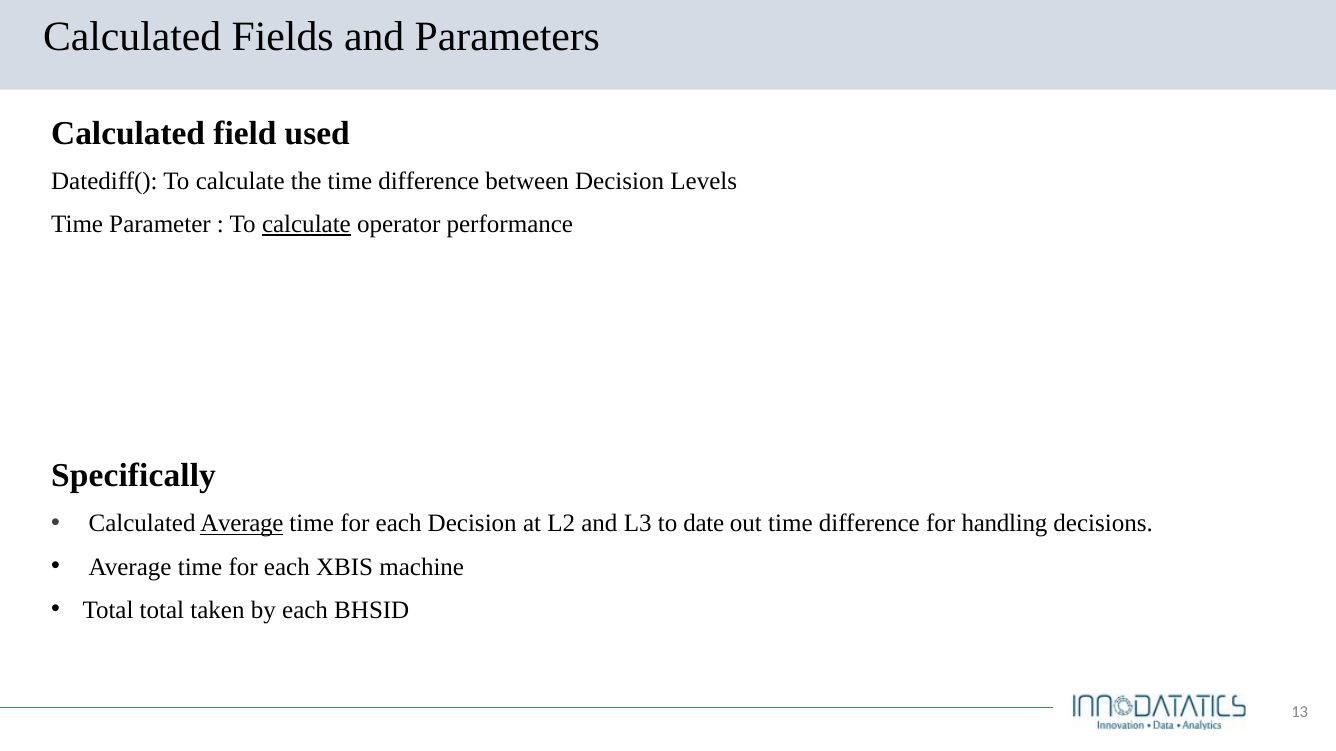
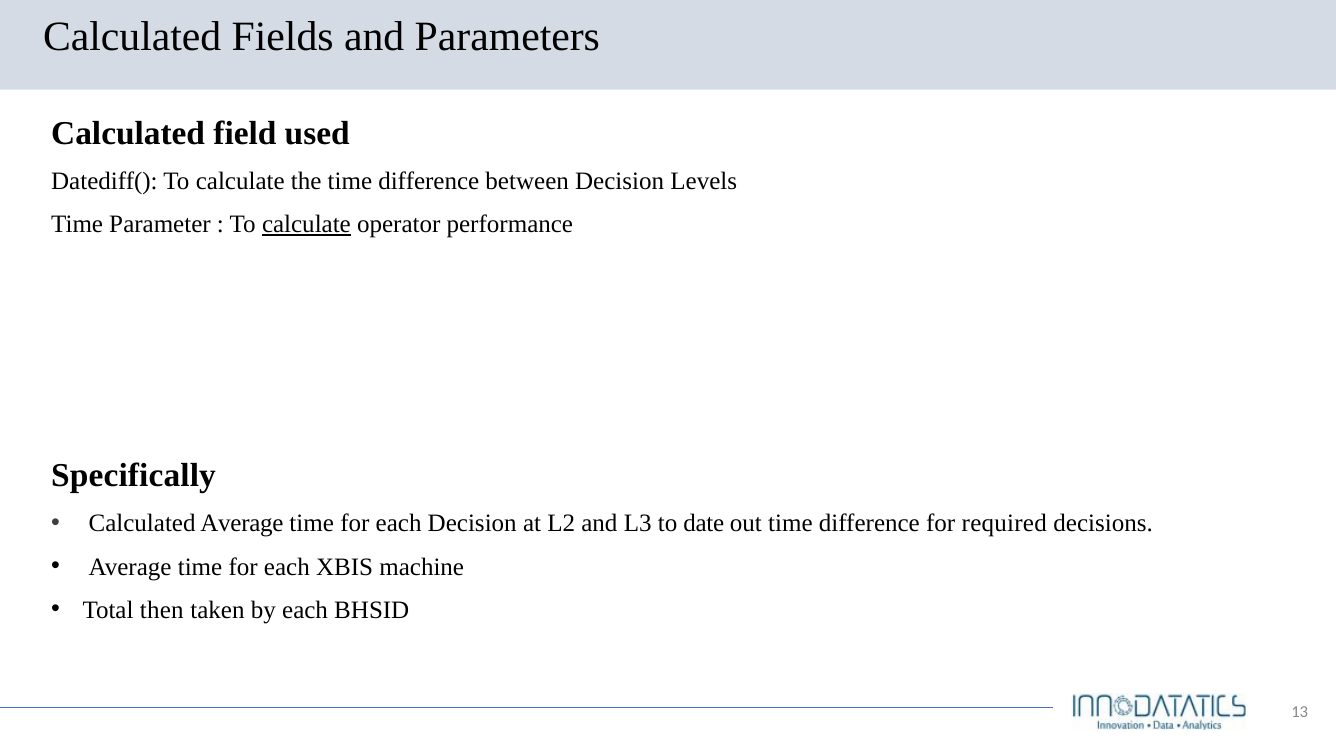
Average at (242, 524) underline: present -> none
handling: handling -> required
Total total: total -> then
